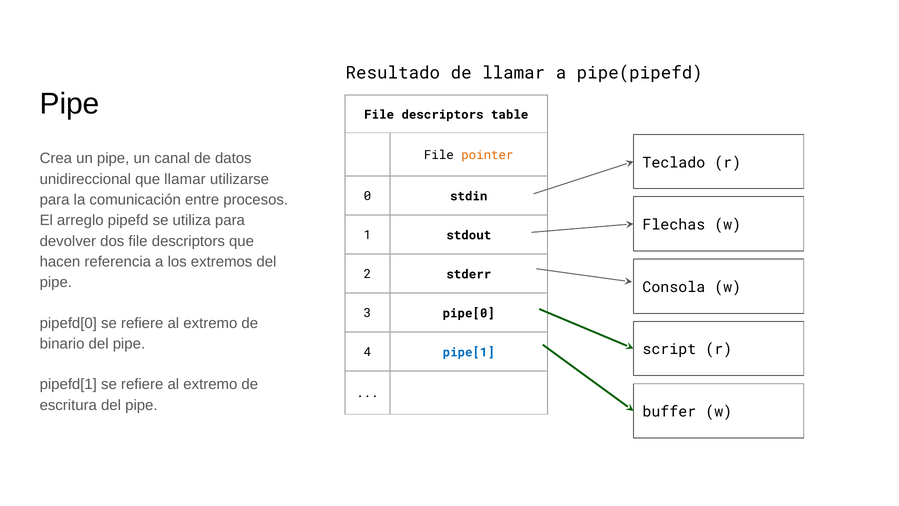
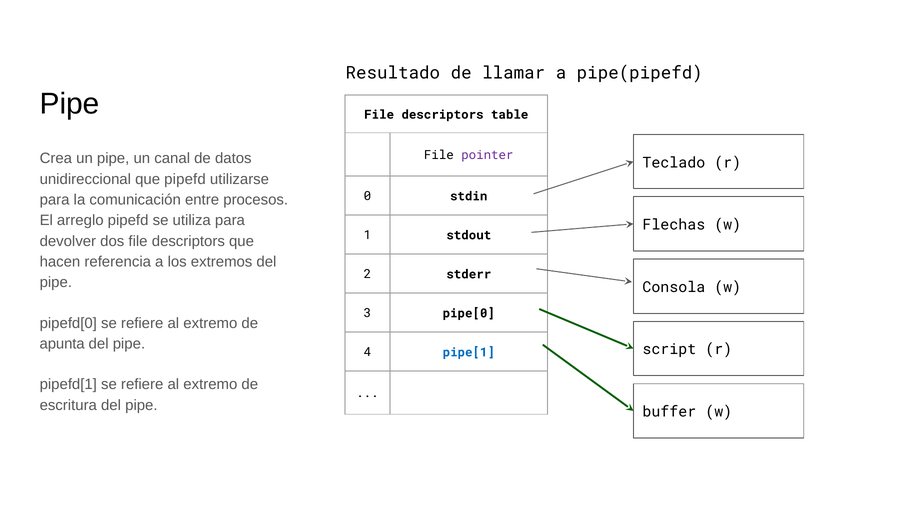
pointer colour: orange -> purple
que llamar: llamar -> pipefd
binario: binario -> apunta
